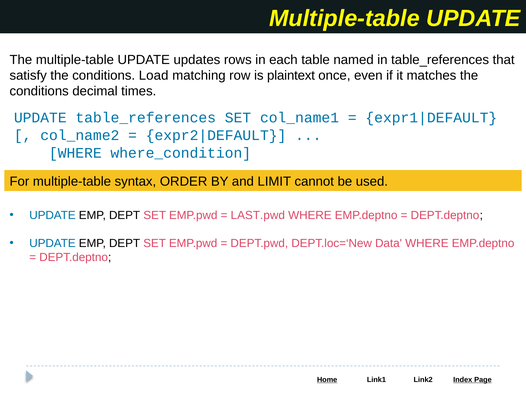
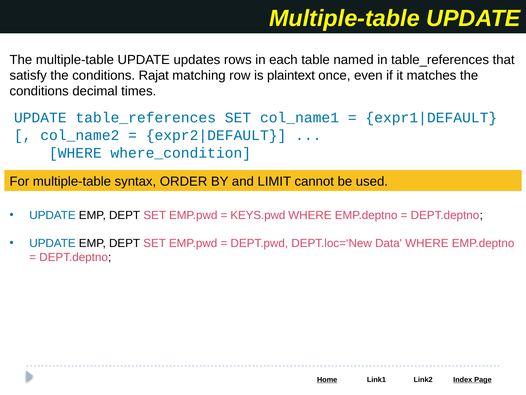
Load: Load -> Rajat
LAST.pwd: LAST.pwd -> KEYS.pwd
